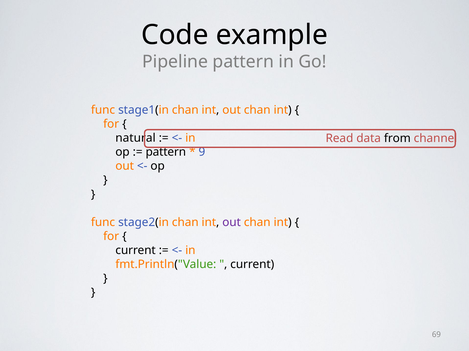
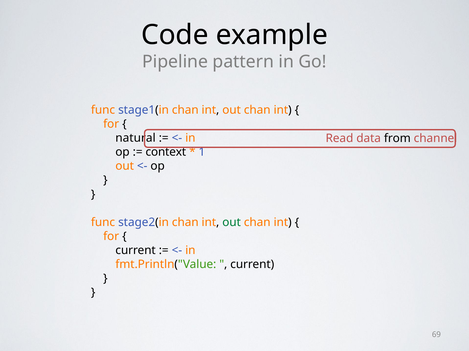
pattern at (166, 152): pattern -> context
9: 9 -> 1
out at (232, 223) colour: purple -> green
